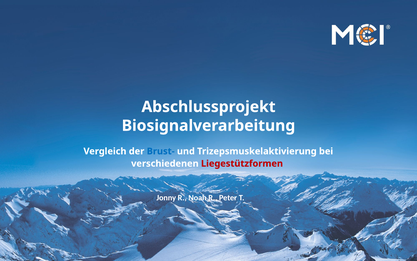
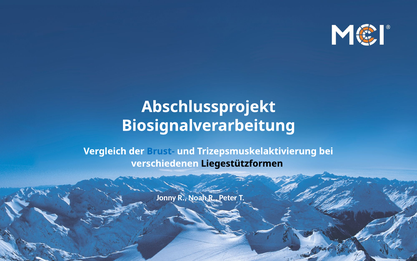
Liegestützformen colour: red -> black
